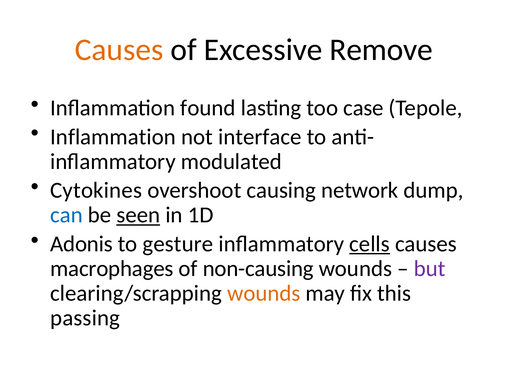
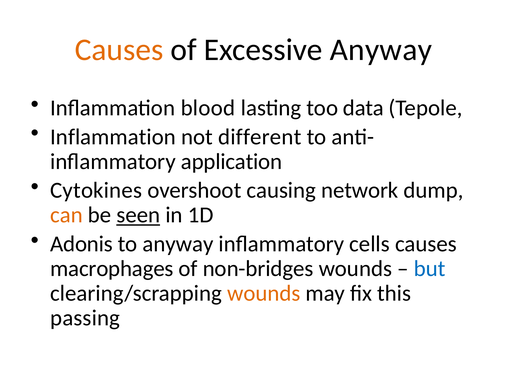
Excessive Remove: Remove -> Anyway
found: found -> blood
case: case -> data
interface: interface -> different
modulated: modulated -> application
can colour: blue -> orange
to gesture: gesture -> anyway
cells underline: present -> none
non-causing: non-causing -> non-bridges
but colour: purple -> blue
